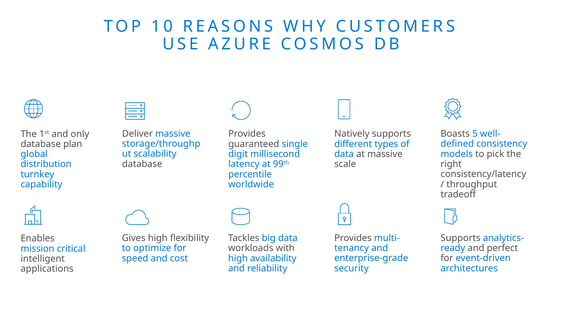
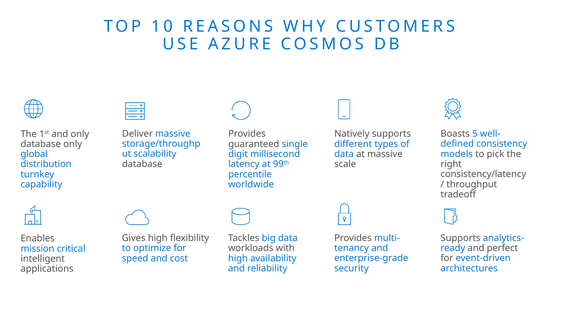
database plan: plan -> only
